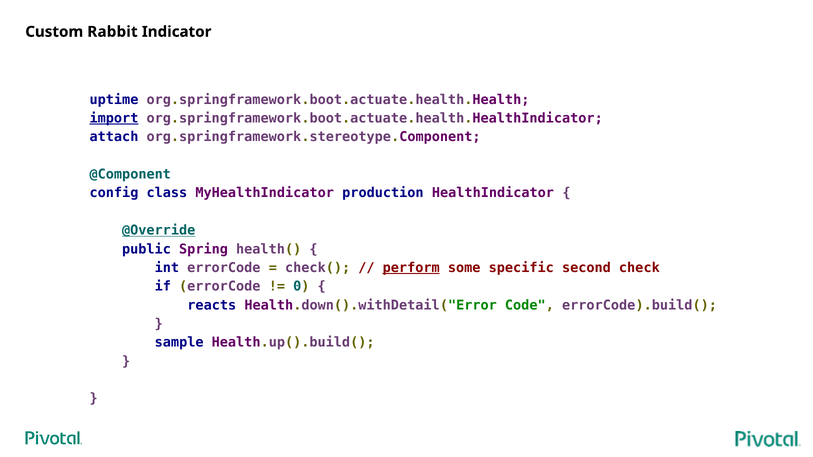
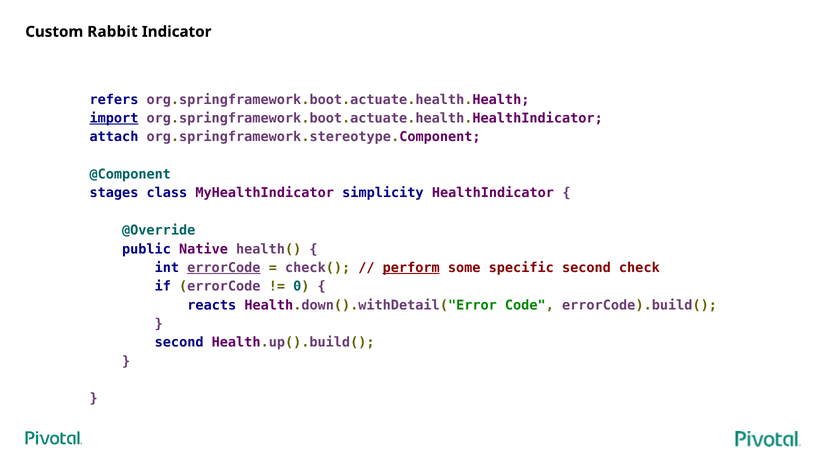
uptime: uptime -> refers
config: config -> stages
production: production -> simplicity
@Override underline: present -> none
Spring: Spring -> Native
errorCode at (224, 268) underline: none -> present
sample at (179, 343): sample -> second
